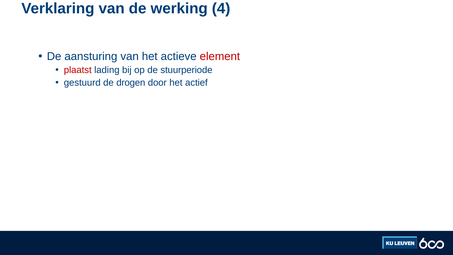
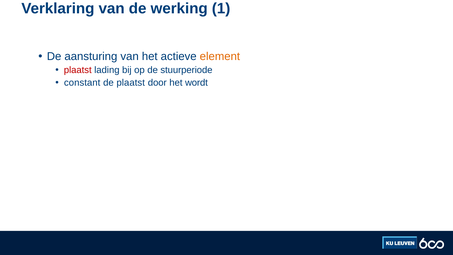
4: 4 -> 1
element colour: red -> orange
gestuurd: gestuurd -> constant
de drogen: drogen -> plaatst
actief: actief -> wordt
